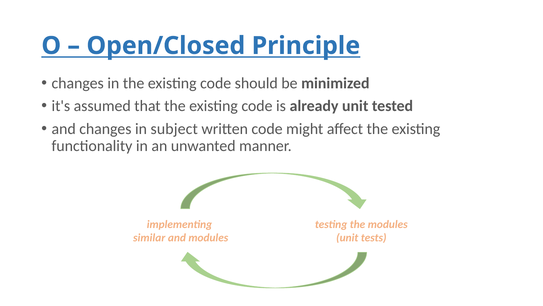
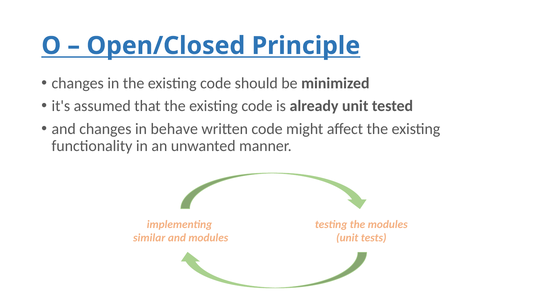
subject: subject -> behave
